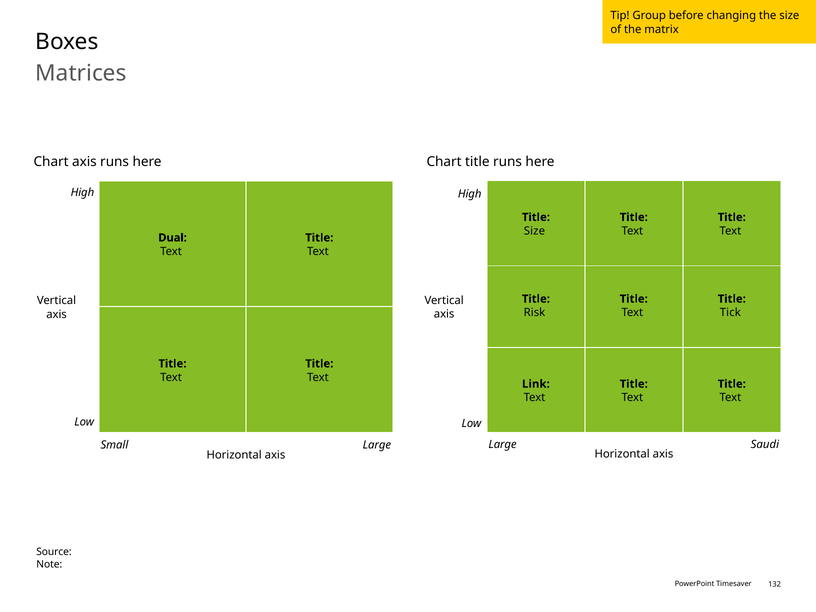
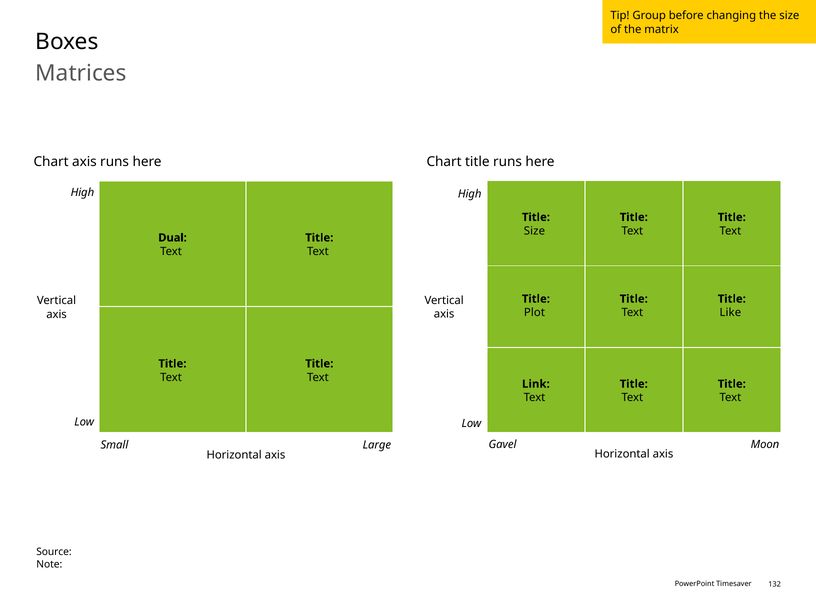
Risk: Risk -> Plot
Tick: Tick -> Like
Large at (503, 444): Large -> Gavel
Saudi: Saudi -> Moon
